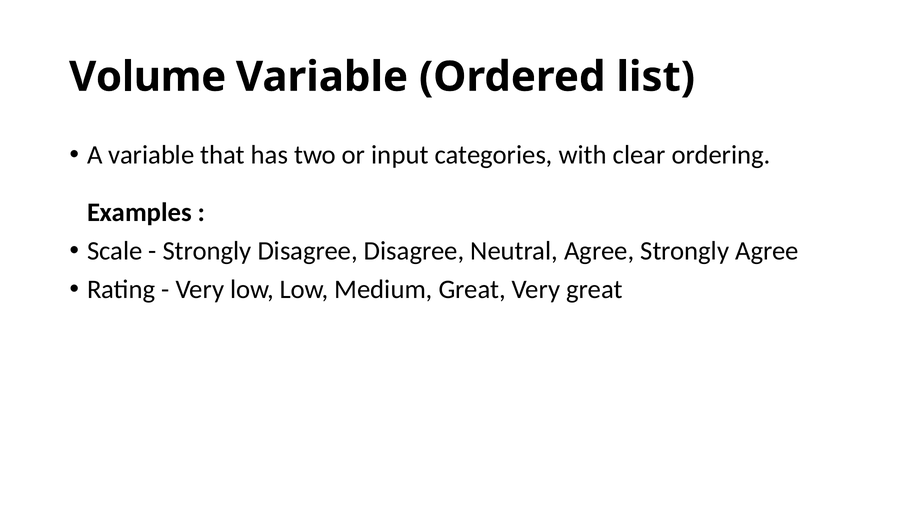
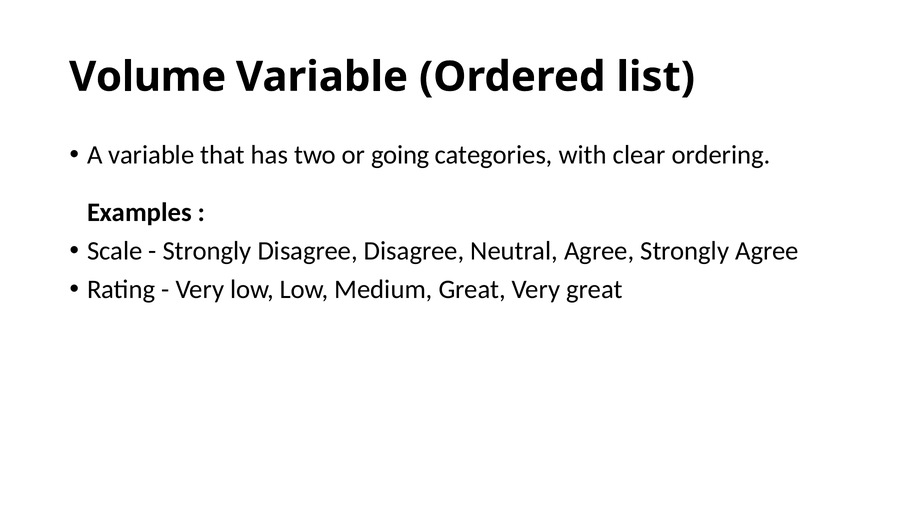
input: input -> going
